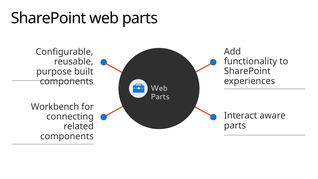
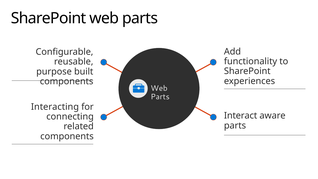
Workbench: Workbench -> Interacting
